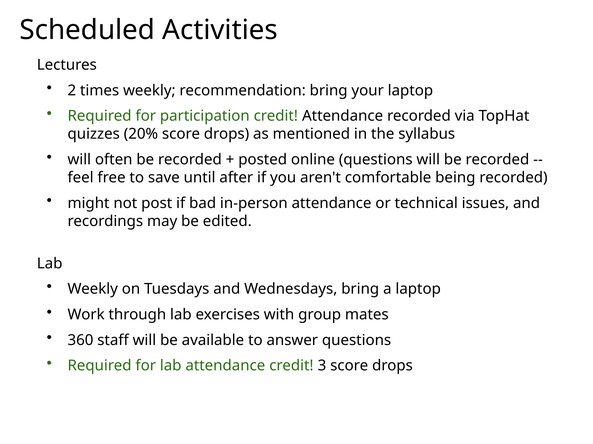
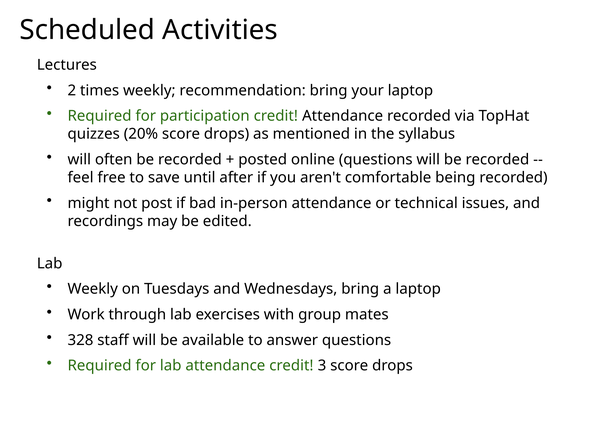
360: 360 -> 328
